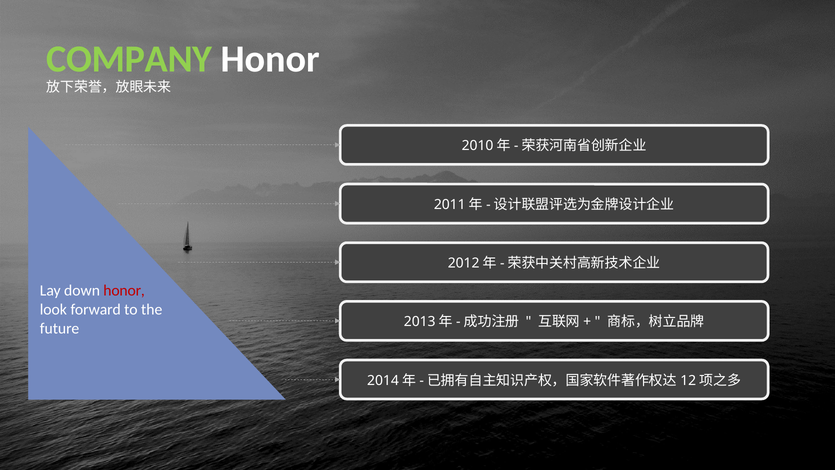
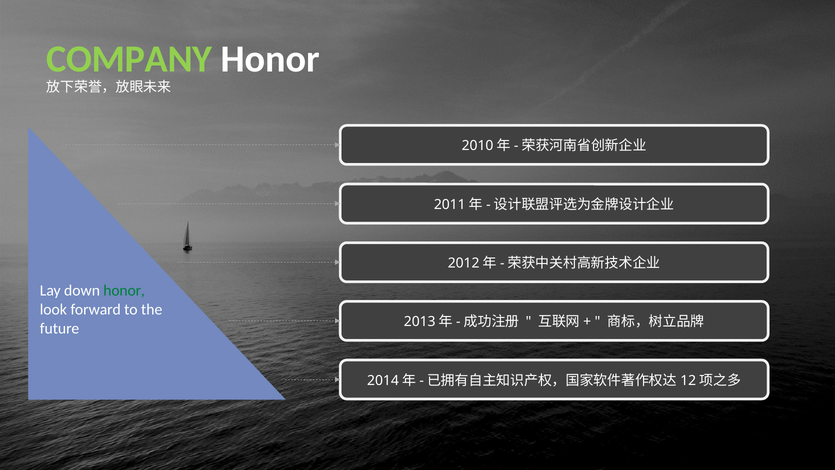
honor at (124, 291) colour: red -> green
